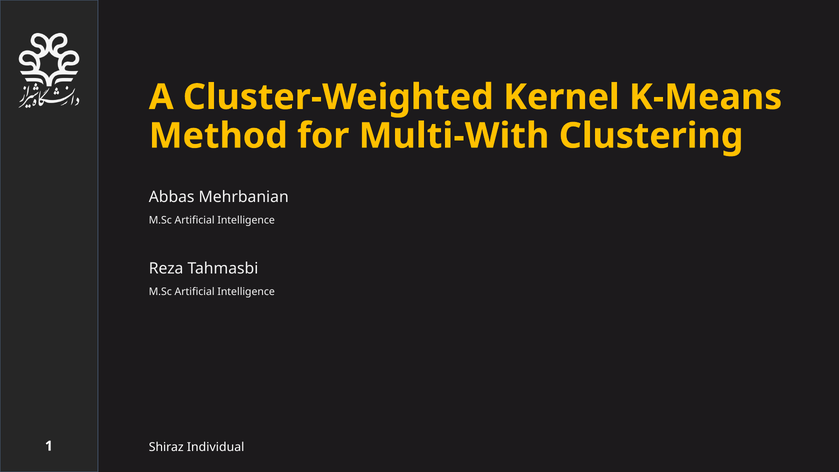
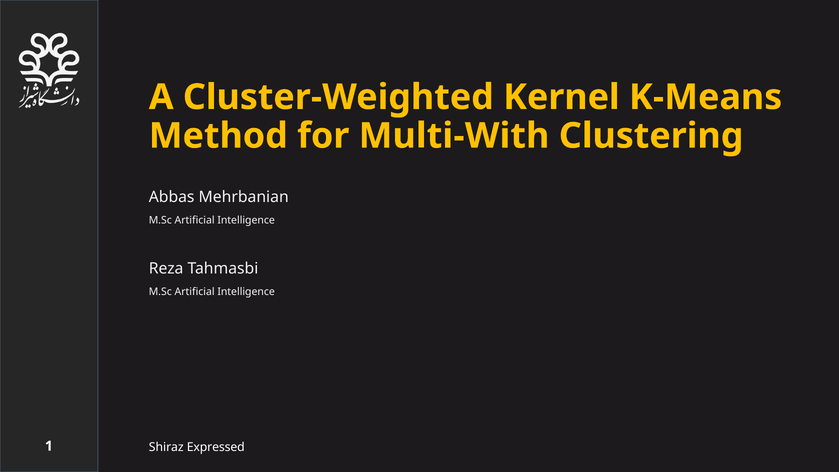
Individual: Individual -> Expressed
